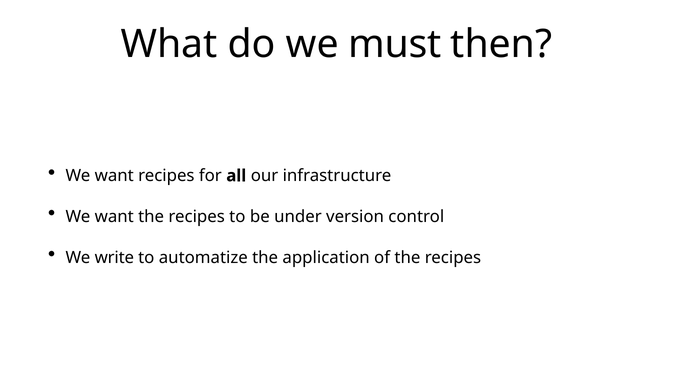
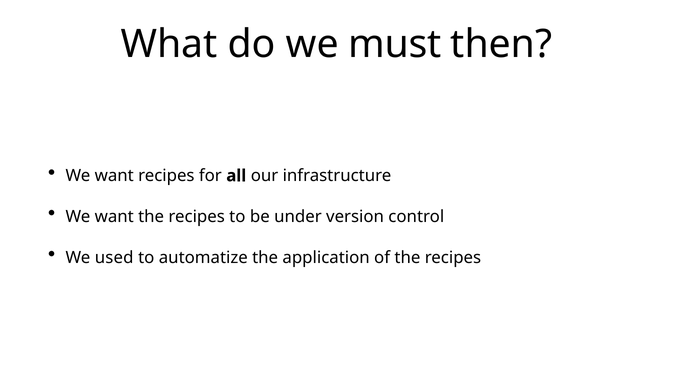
write: write -> used
